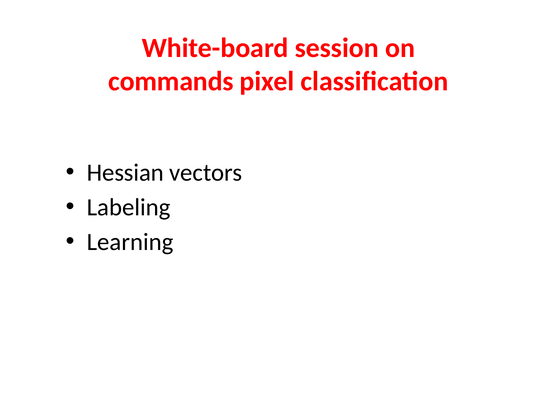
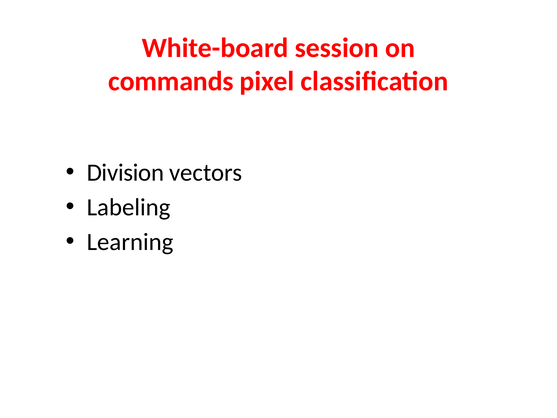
Hessian: Hessian -> Division
